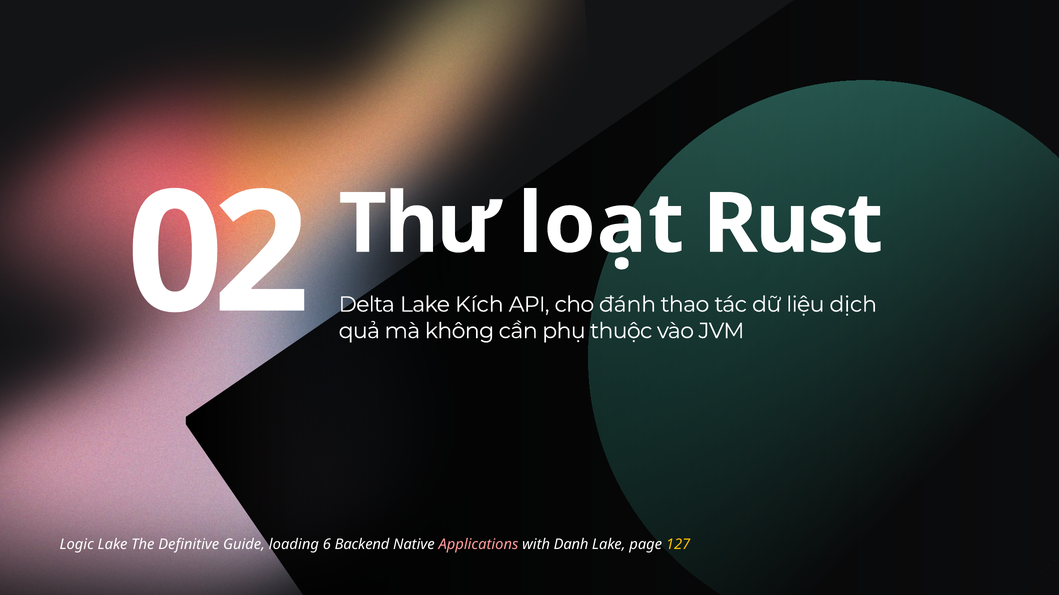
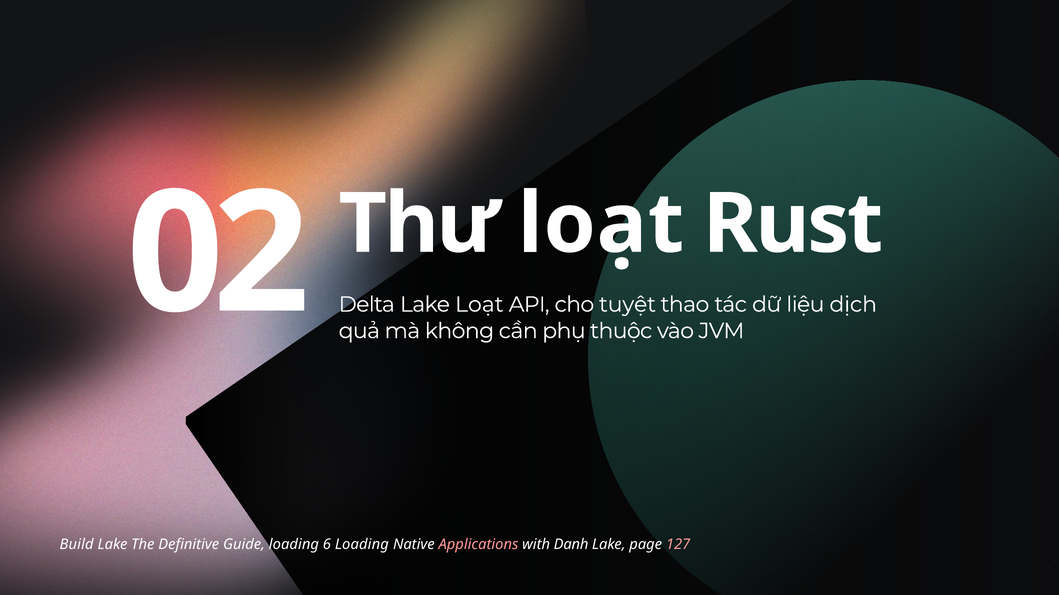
Lake Kích: Kích -> Loạt
đánh: đánh -> tuyệt
Logic: Logic -> Build
6 Backend: Backend -> Loading
127 colour: yellow -> pink
